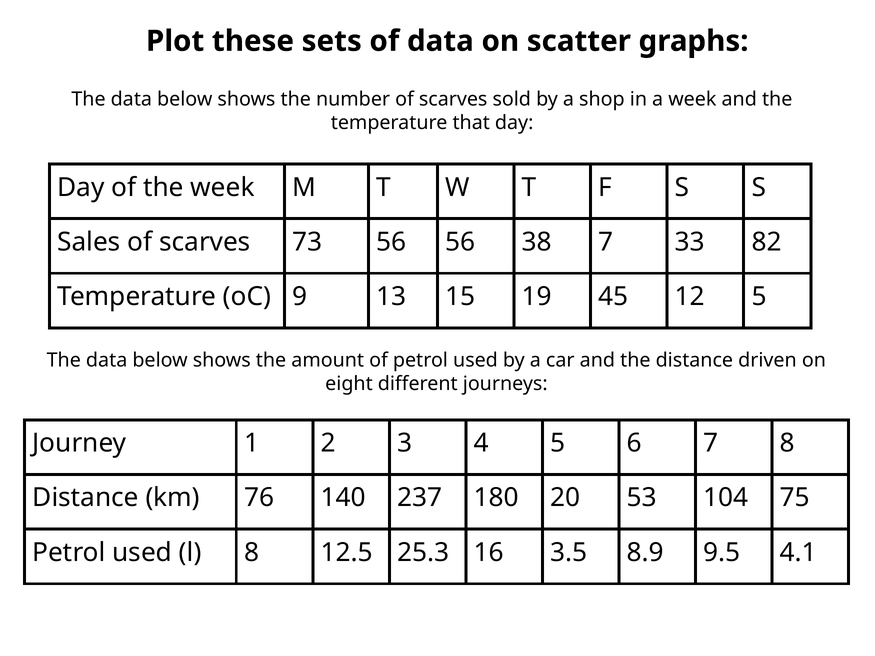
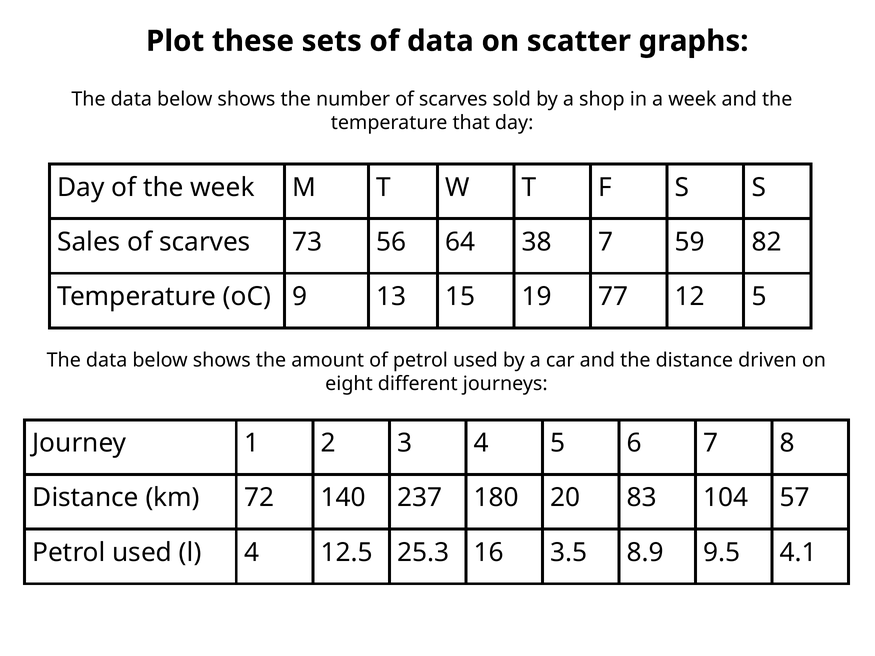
56 56: 56 -> 64
33: 33 -> 59
45: 45 -> 77
76: 76 -> 72
53: 53 -> 83
75: 75 -> 57
l 8: 8 -> 4
